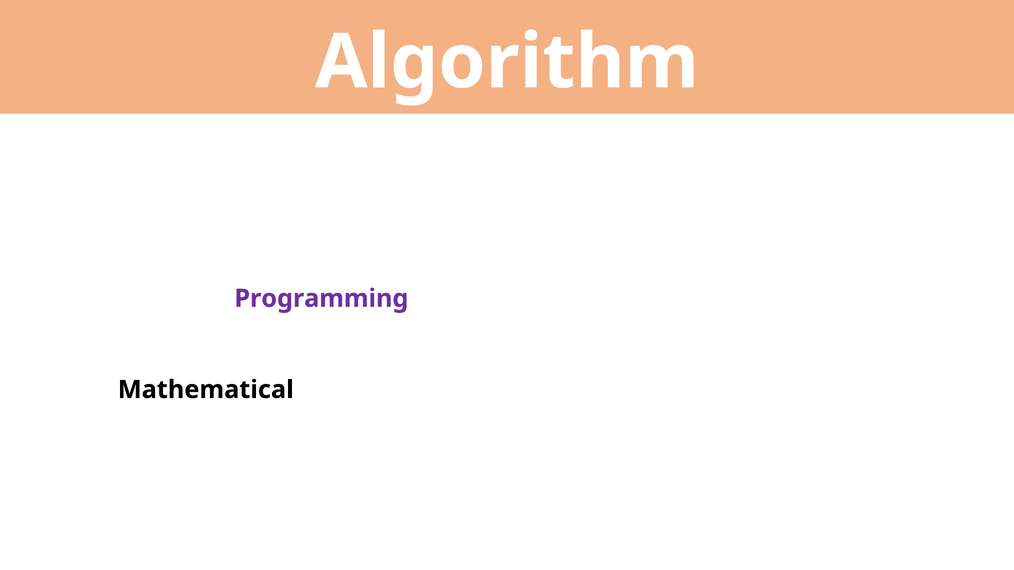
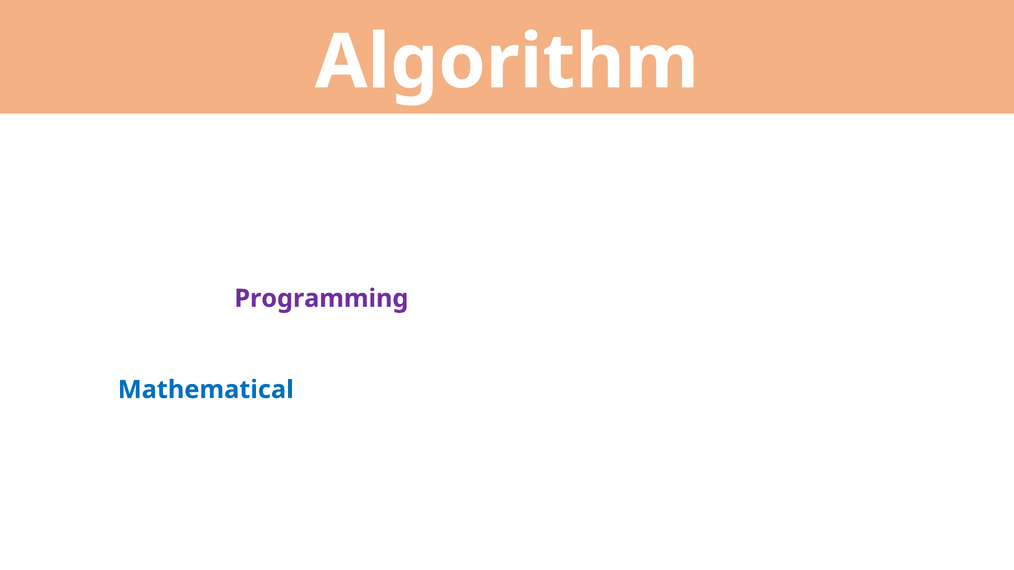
Mathematical colour: black -> blue
